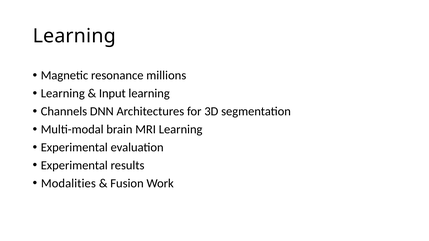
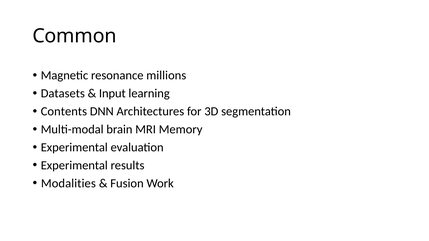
Learning at (74, 36): Learning -> Common
Learning at (63, 94): Learning -> Datasets
Channels: Channels -> Contents
MRI Learning: Learning -> Memory
